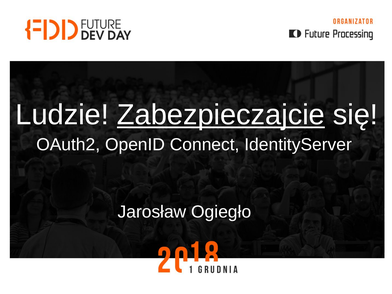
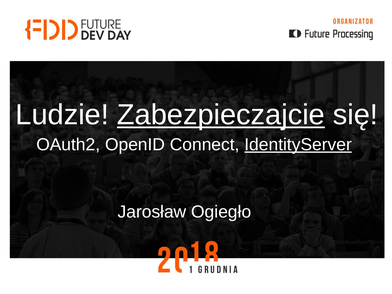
IdentityServer underline: none -> present
